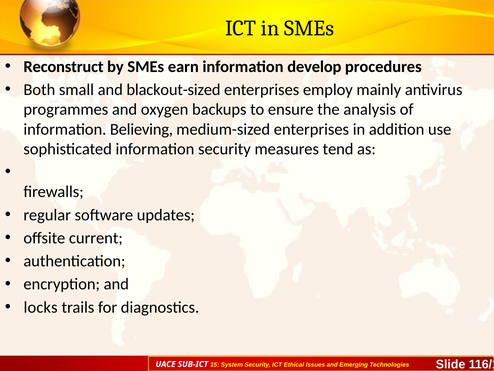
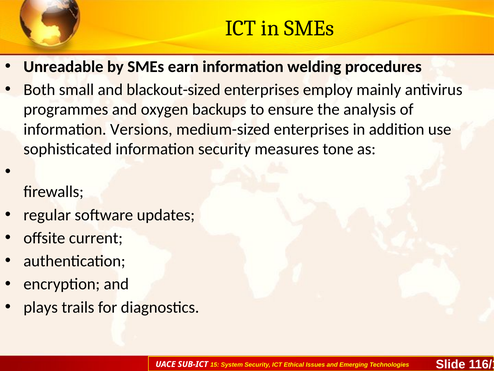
Reconstruct: Reconstruct -> Unreadable
develop: develop -> welding
Believing: Believing -> Versions
tend: tend -> tone
locks: locks -> plays
